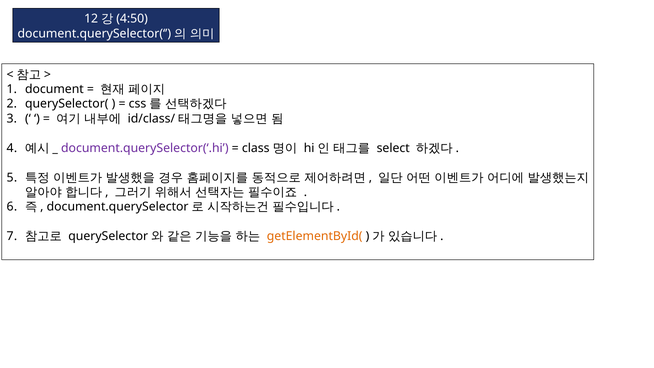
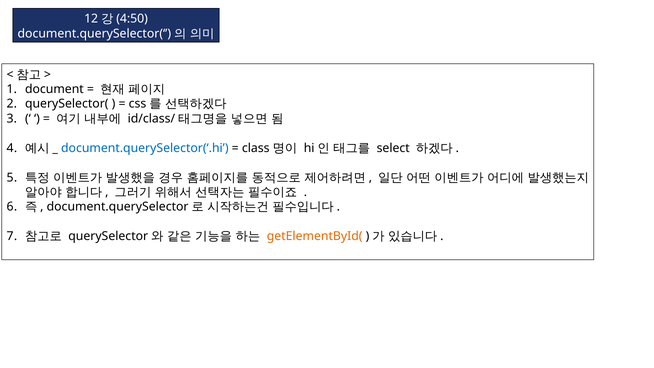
document.querySelector(‘.hi colour: purple -> blue
